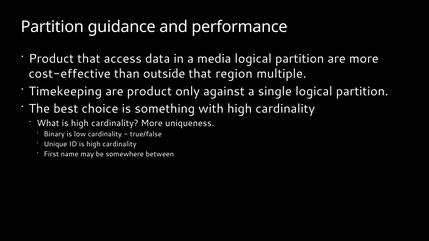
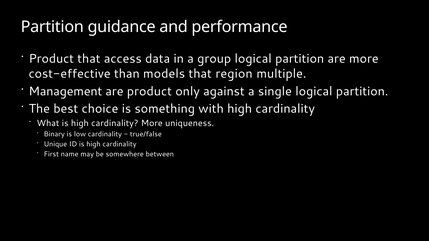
media: media -> group
outside: outside -> models
Timekeeping: Timekeeping -> Management
